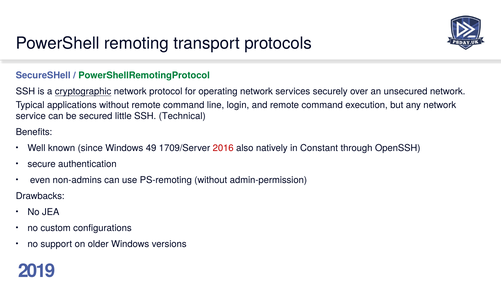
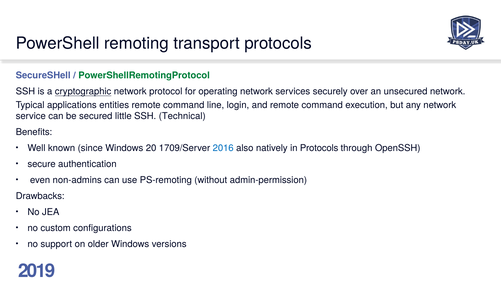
applications without: without -> entities
49: 49 -> 20
2016 colour: red -> blue
in Constant: Constant -> Protocols
